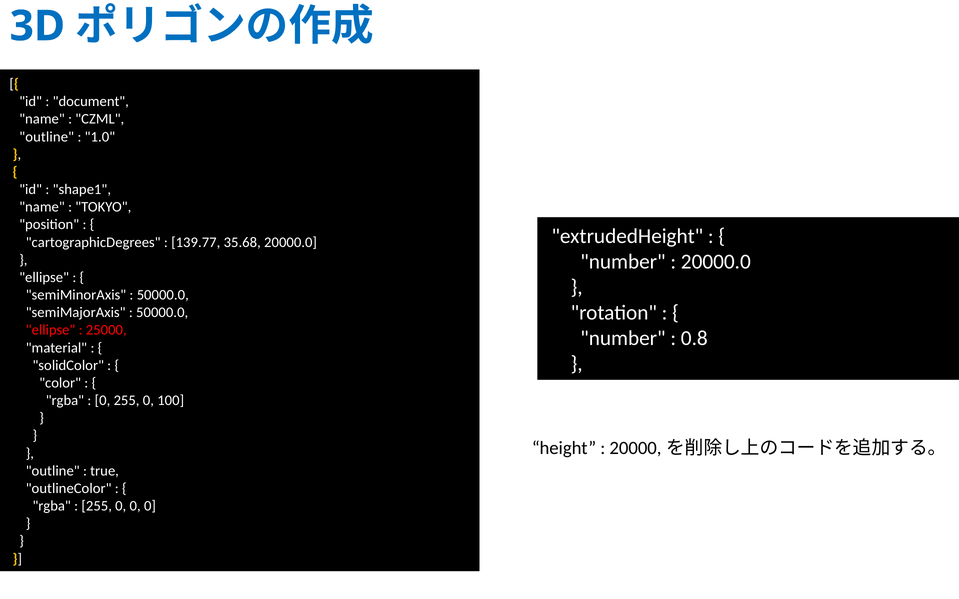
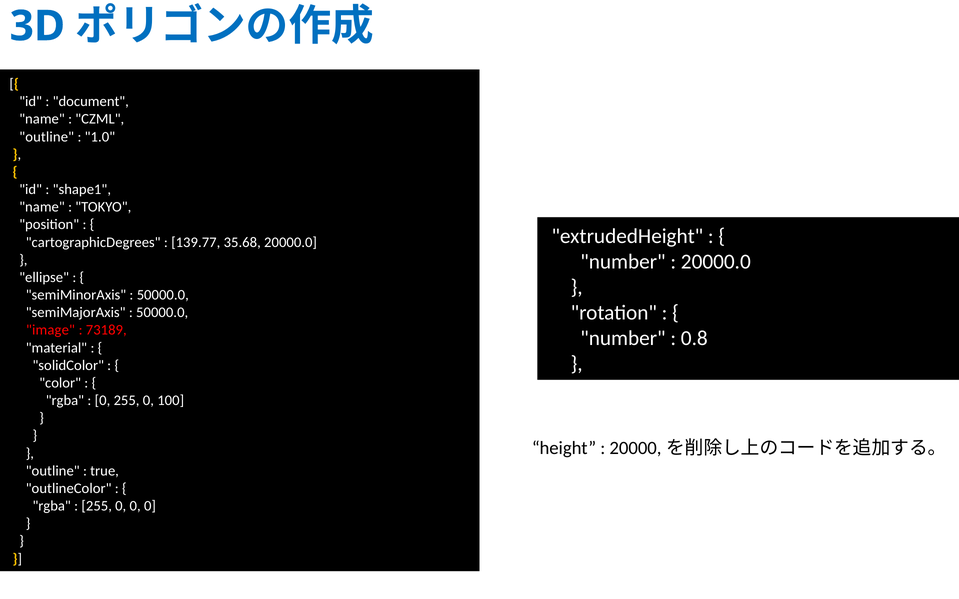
ellipse at (51, 330): ellipse -> image
25000: 25000 -> 73189
